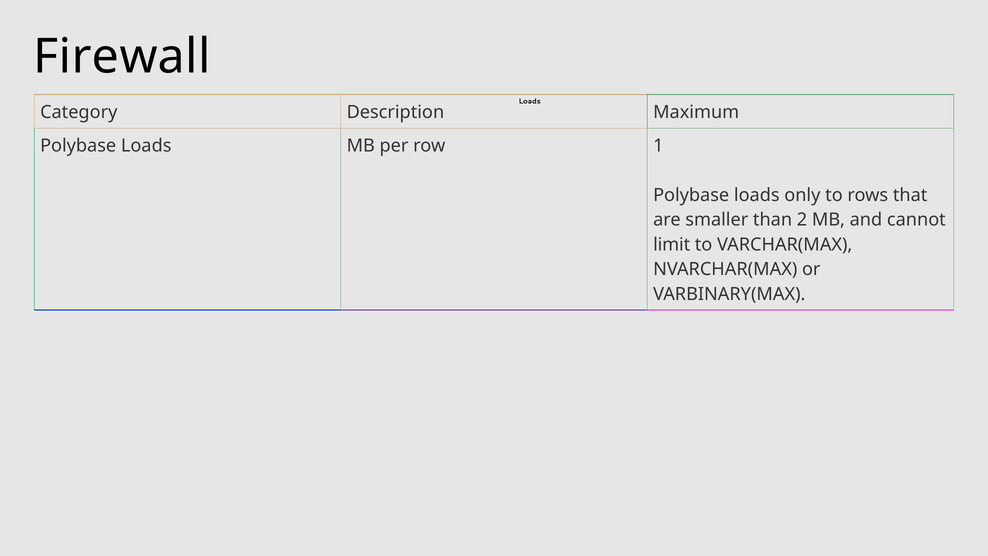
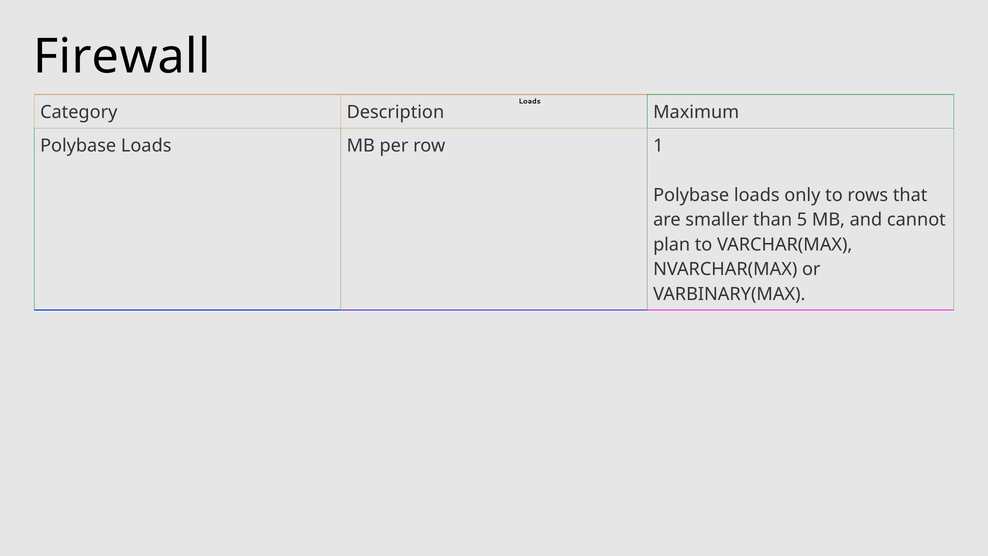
2: 2 -> 5
limit: limit -> plan
